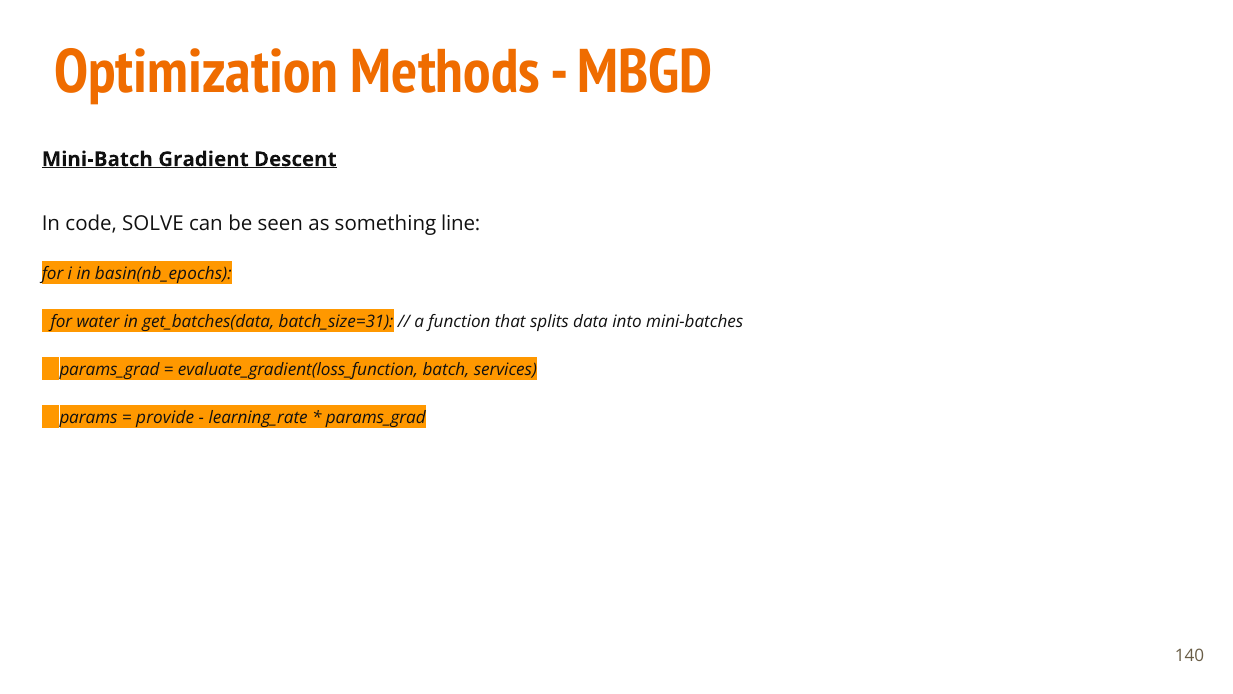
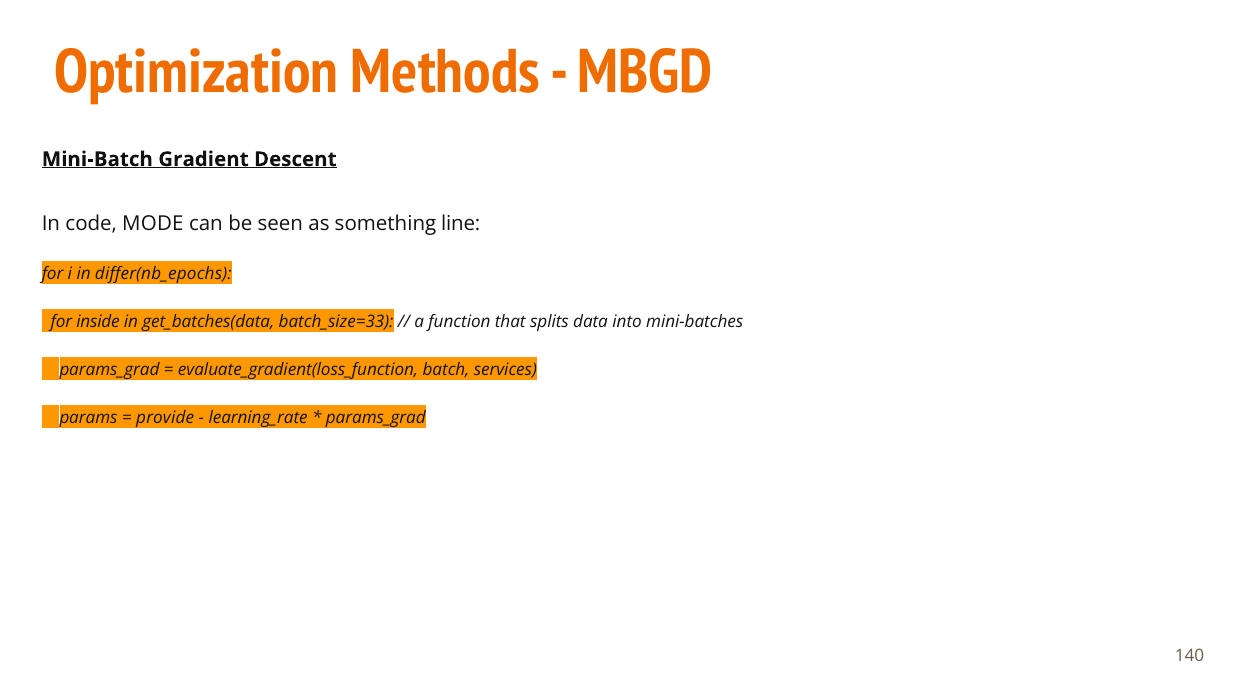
SOLVE: SOLVE -> MODE
basin(nb_epochs: basin(nb_epochs -> differ(nb_epochs
water: water -> inside
batch_size=31: batch_size=31 -> batch_size=33
